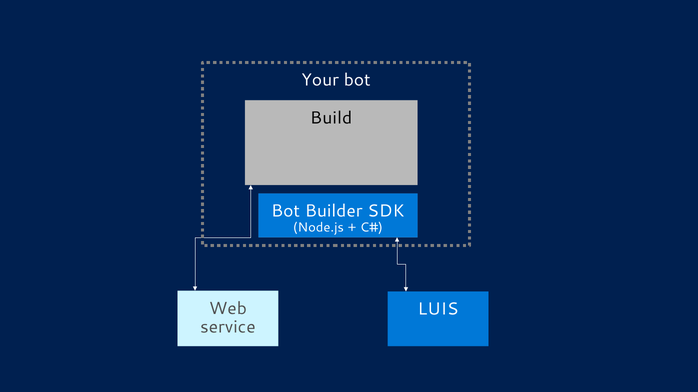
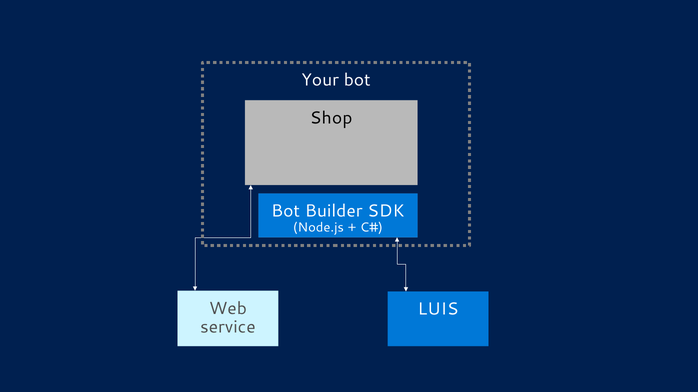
Build: Build -> Shop
